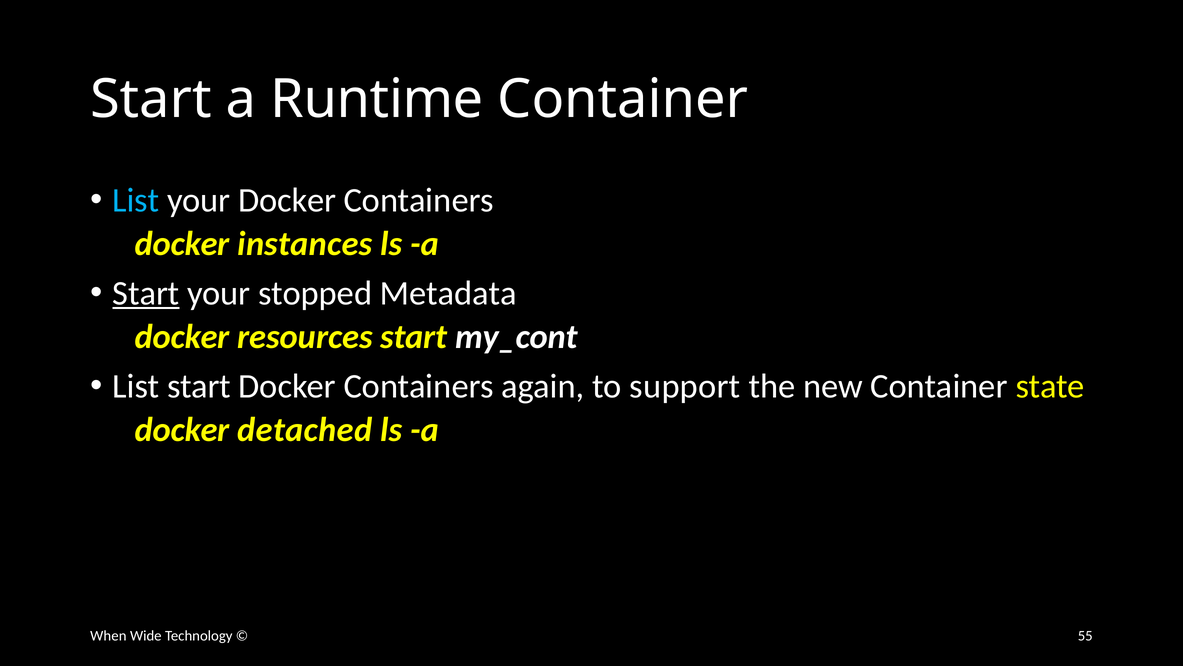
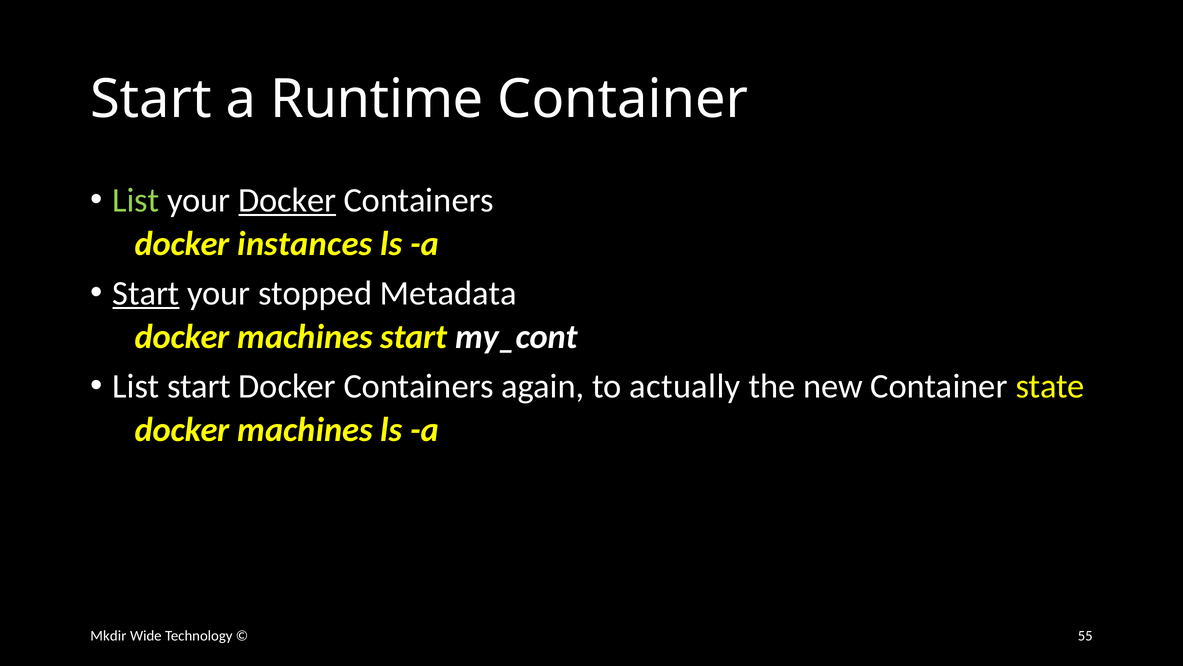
List at (136, 200) colour: light blue -> light green
Docker at (287, 200) underline: none -> present
resources at (305, 336): resources -> machines
support: support -> actually
detached at (305, 429): detached -> machines
When: When -> Mkdir
